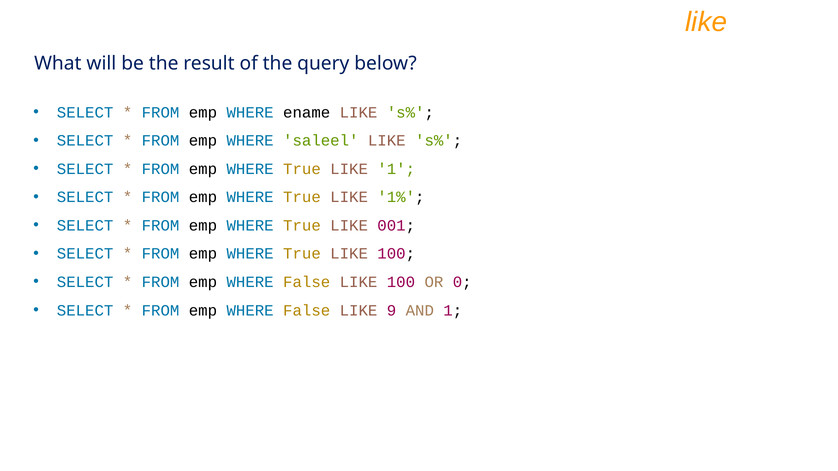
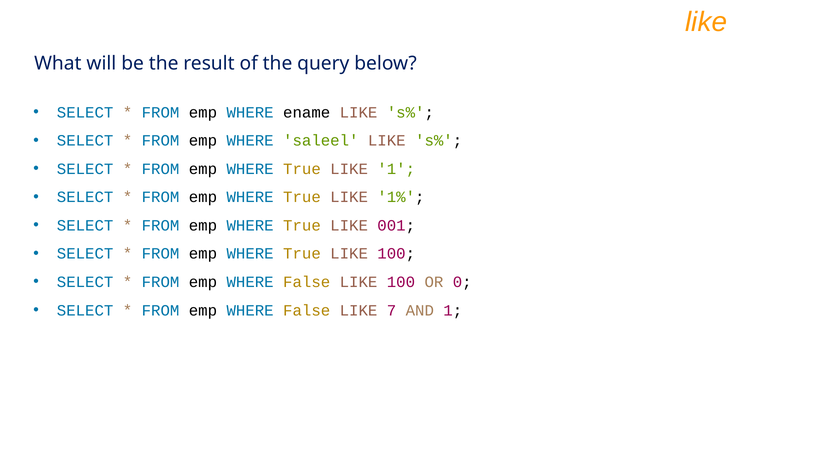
9: 9 -> 7
